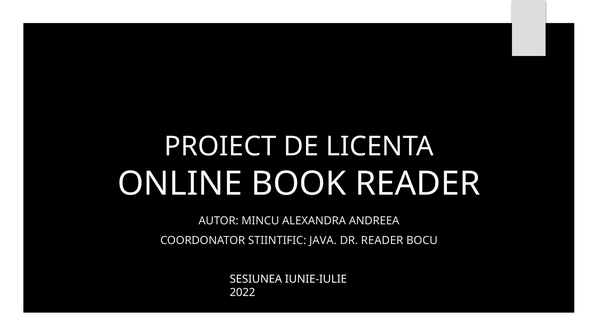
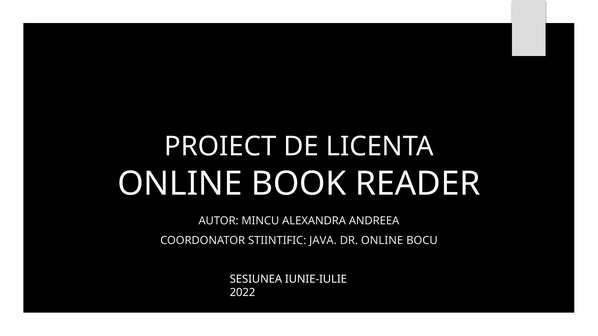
DR READER: READER -> ONLINE
